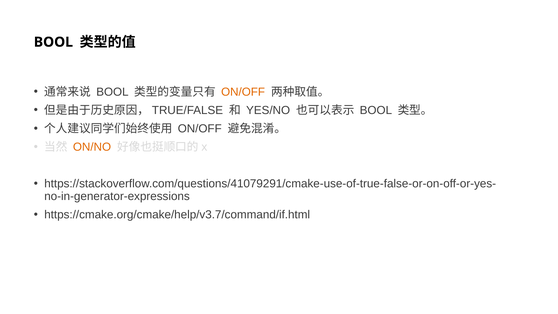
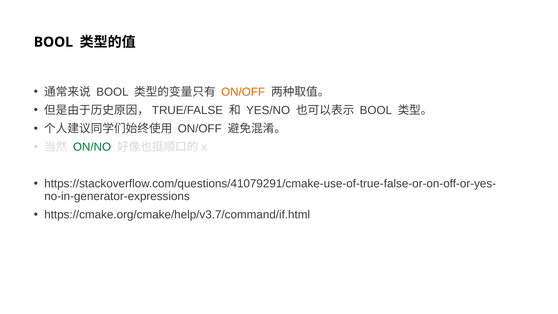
ON/NO colour: orange -> green
